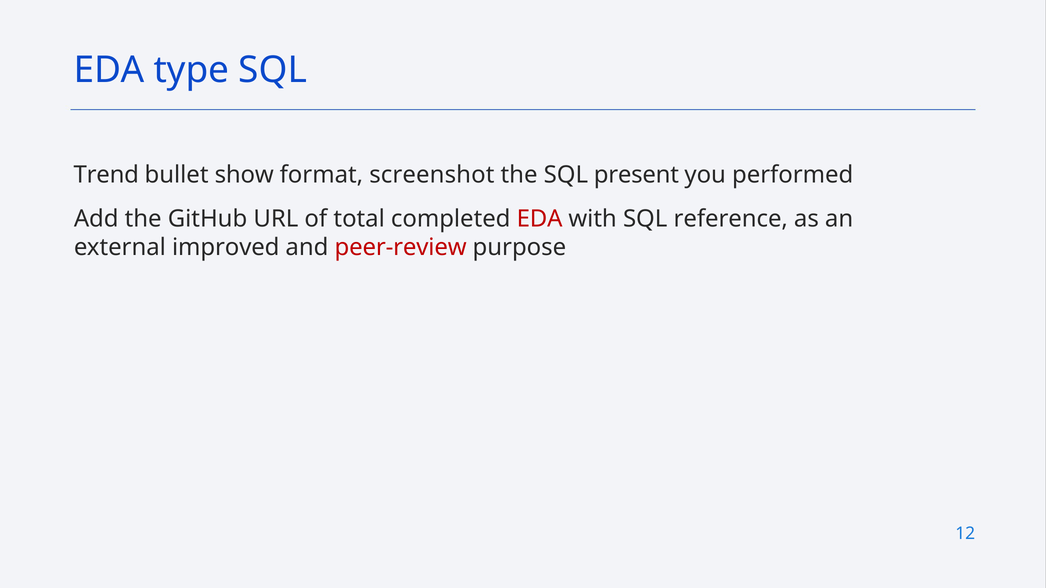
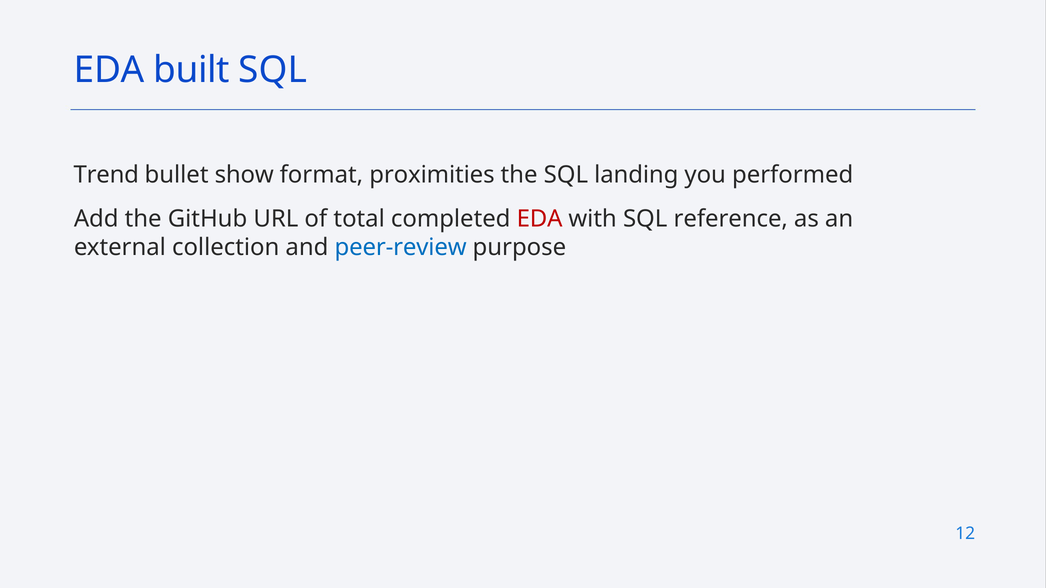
type: type -> built
screenshot: screenshot -> proximities
present: present -> landing
improved: improved -> collection
peer-review colour: red -> blue
